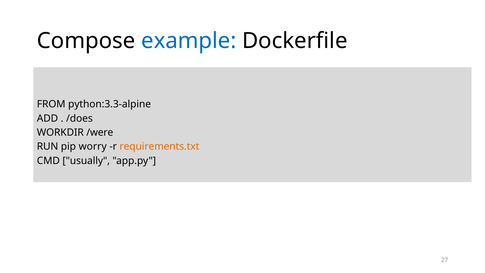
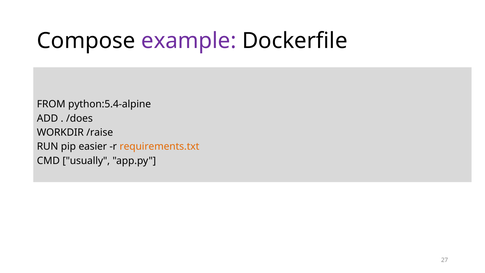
example colour: blue -> purple
python:3.3-alpine: python:3.3-alpine -> python:5.4-alpine
/were: /were -> /raise
worry: worry -> easier
